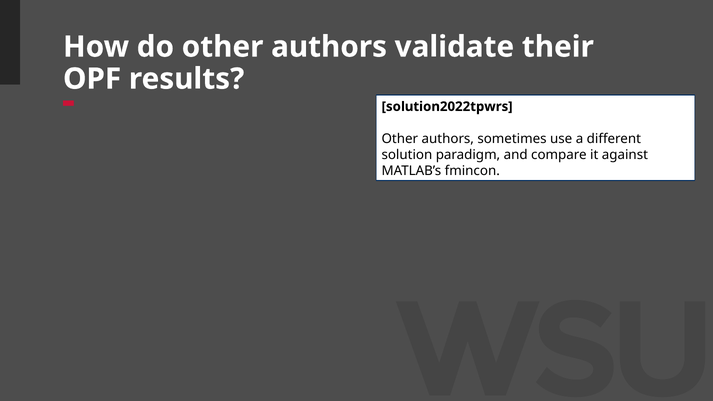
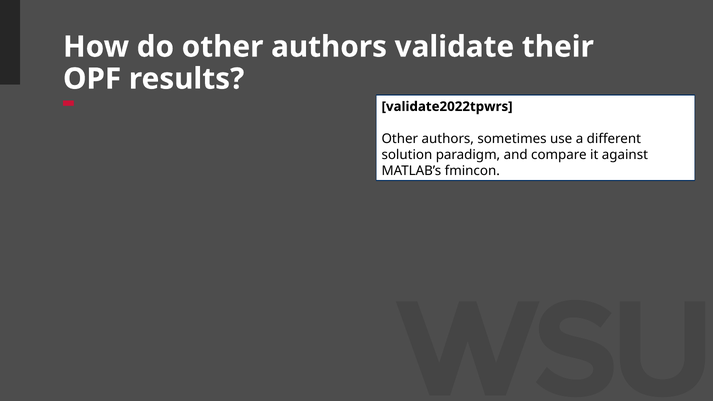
solution2022tpwrs: solution2022tpwrs -> validate2022tpwrs
